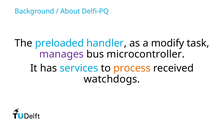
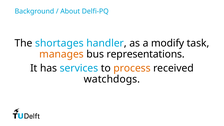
preloaded: preloaded -> shortages
manages colour: purple -> orange
microcontroller: microcontroller -> representations
